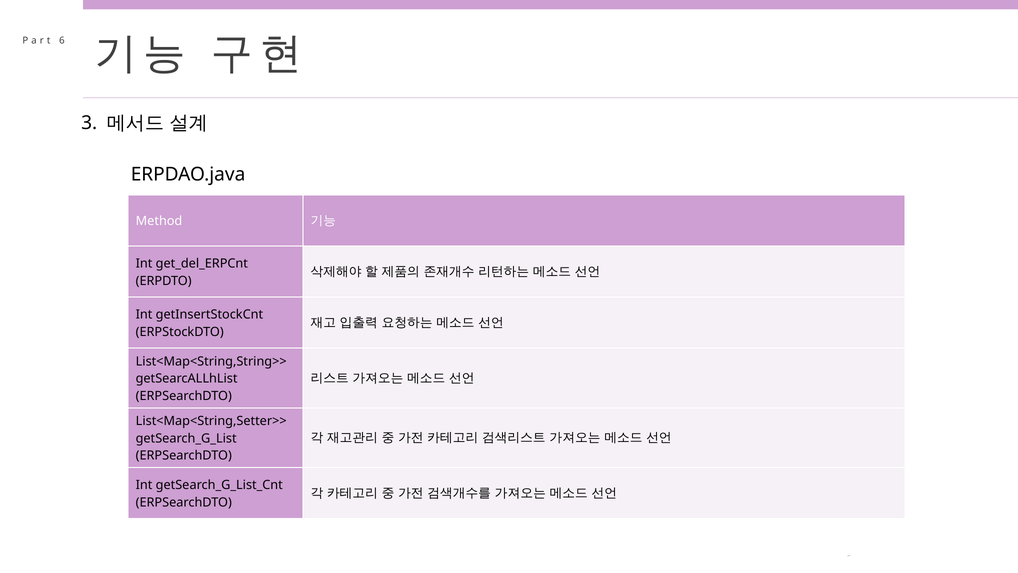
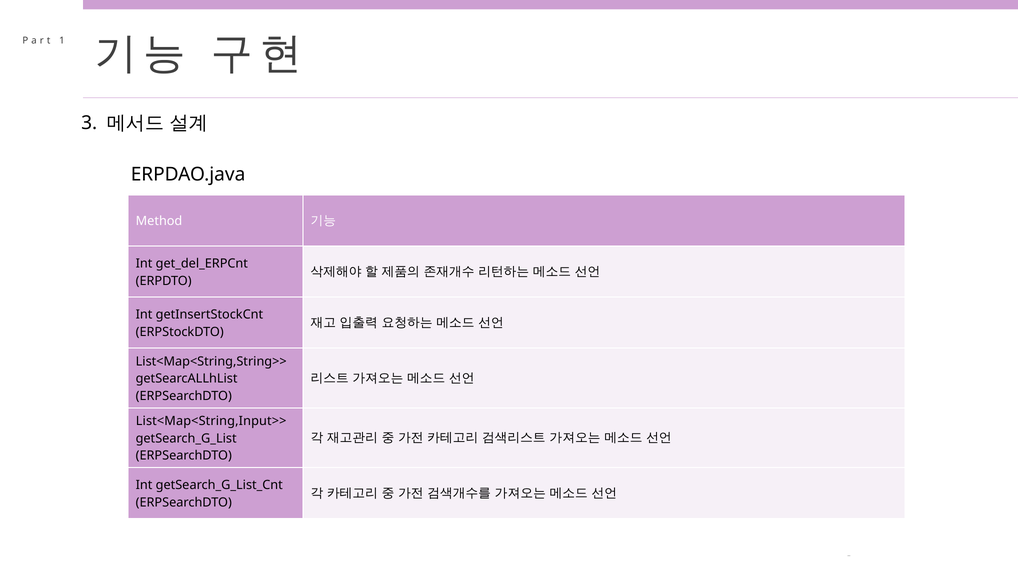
6: 6 -> 1
List<Map<String,Setter>>: List<Map<String,Setter>> -> List<Map<String,Input>>
